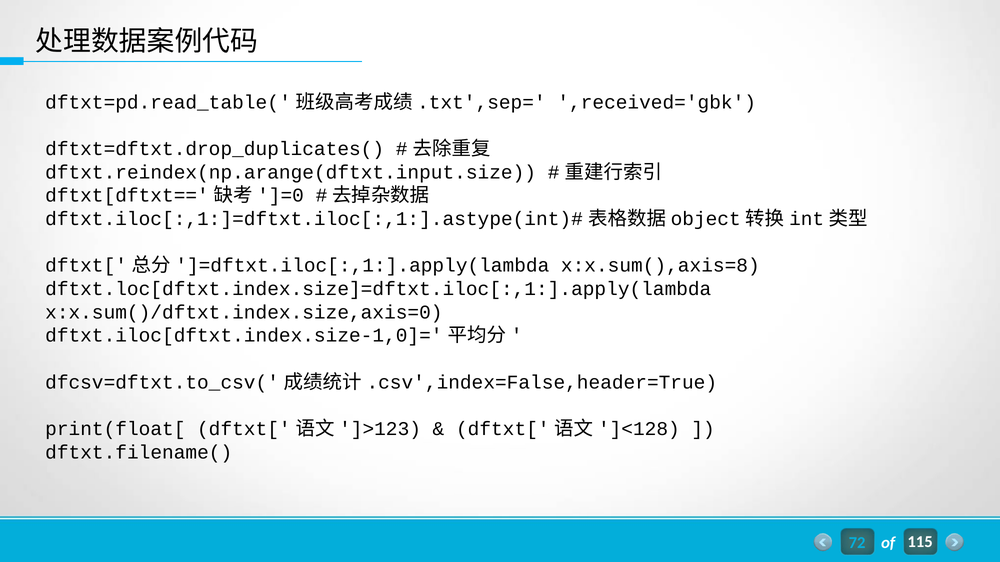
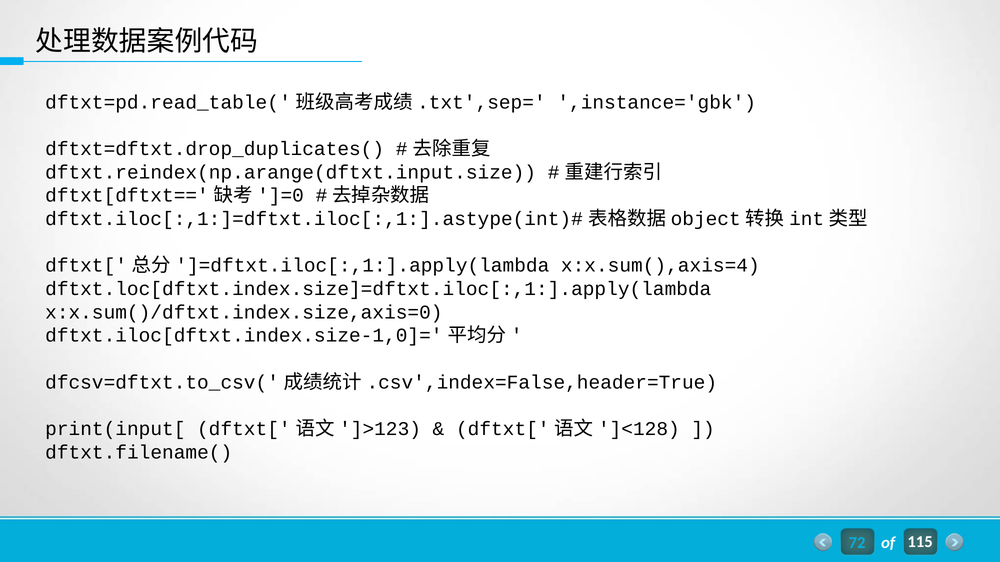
,received='gbk: ,received='gbk -> ,instance='gbk
x:x.sum(),axis=8: x:x.sum(),axis=8 -> x:x.sum(),axis=4
print(float[: print(float[ -> print(input[
